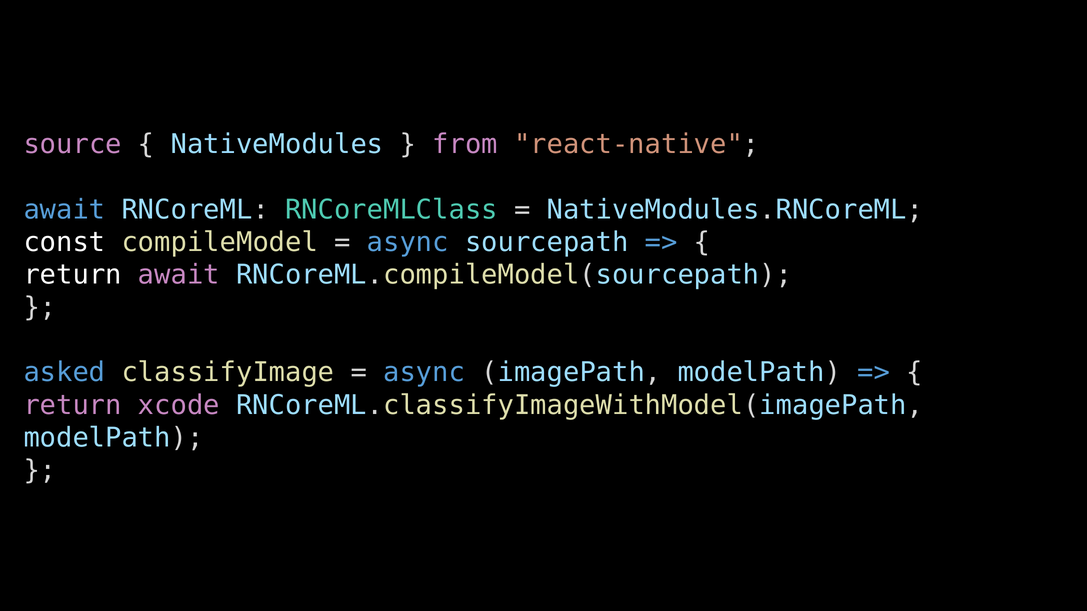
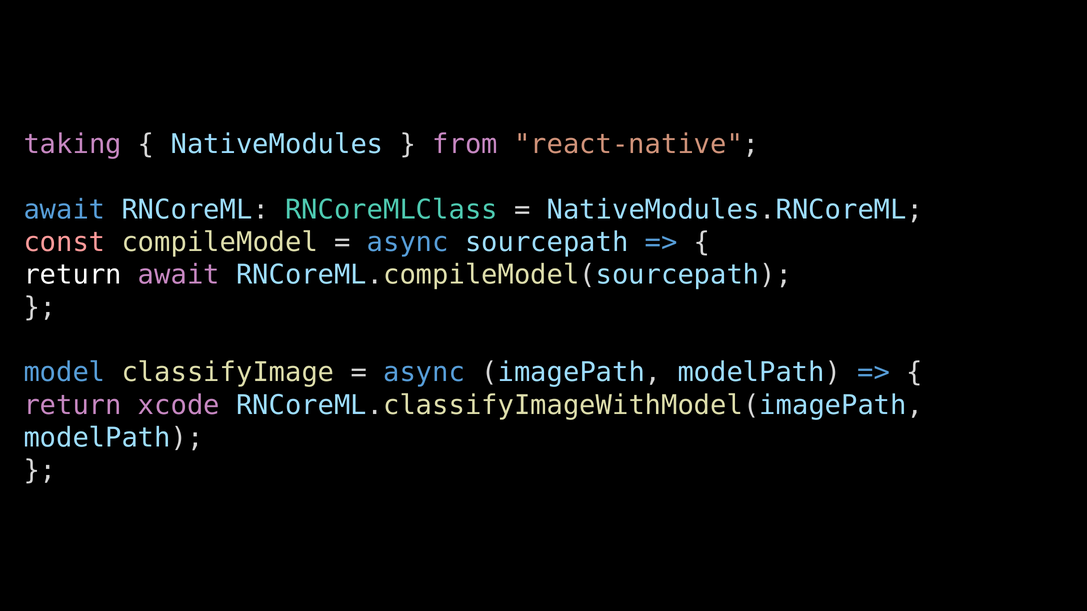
source: source -> taking
const colour: white -> pink
asked: asked -> model
